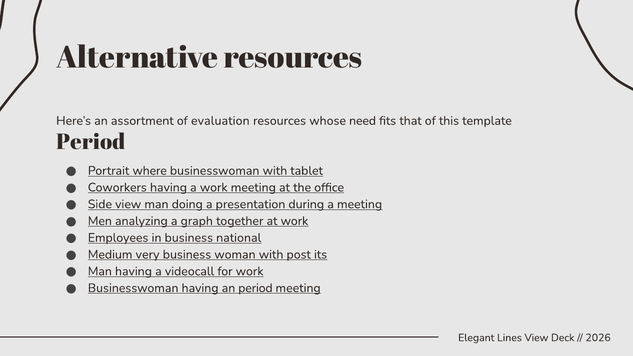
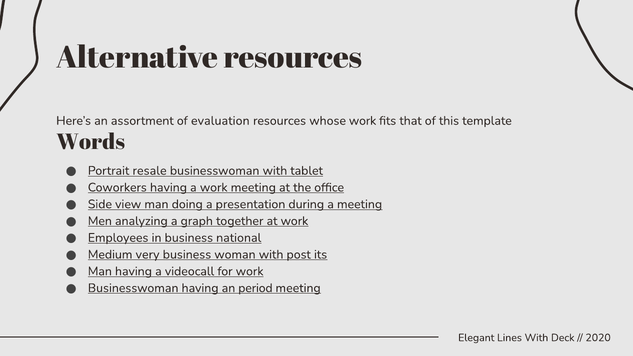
whose need: need -> work
Period at (91, 142): Period -> Words
where: where -> resale
Lines View: View -> With
2026: 2026 -> 2020
